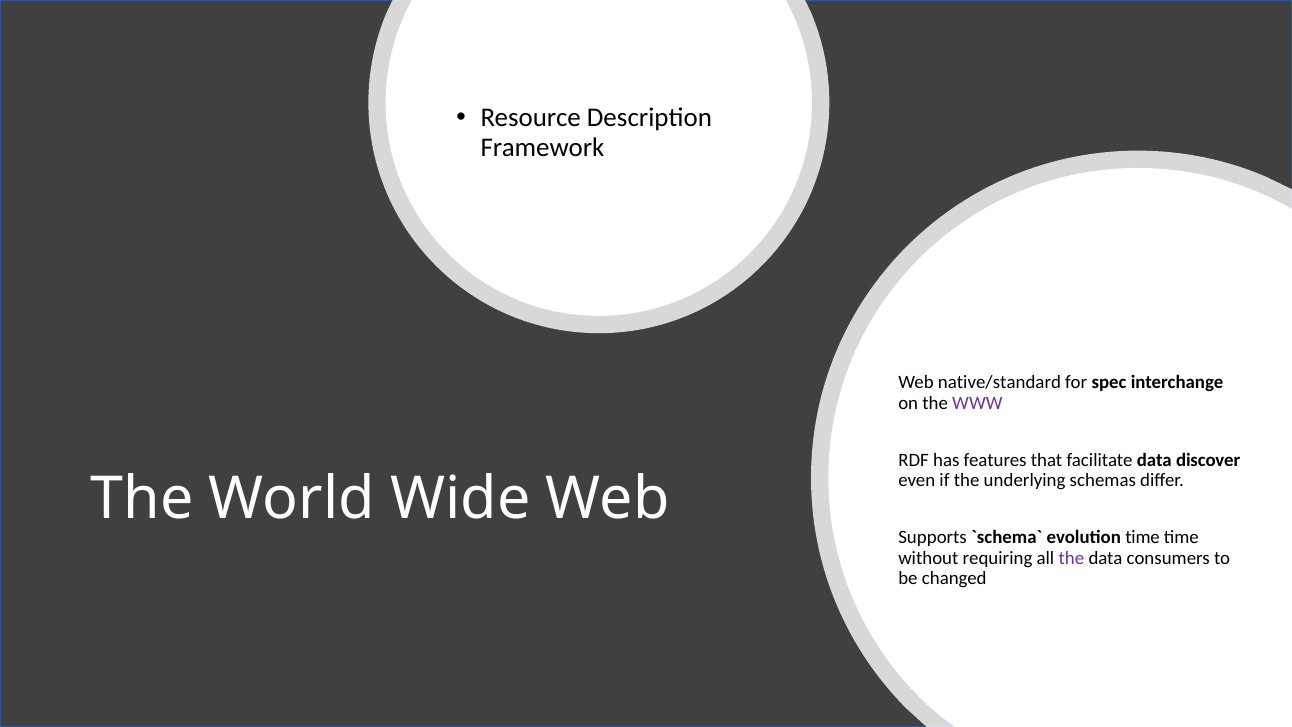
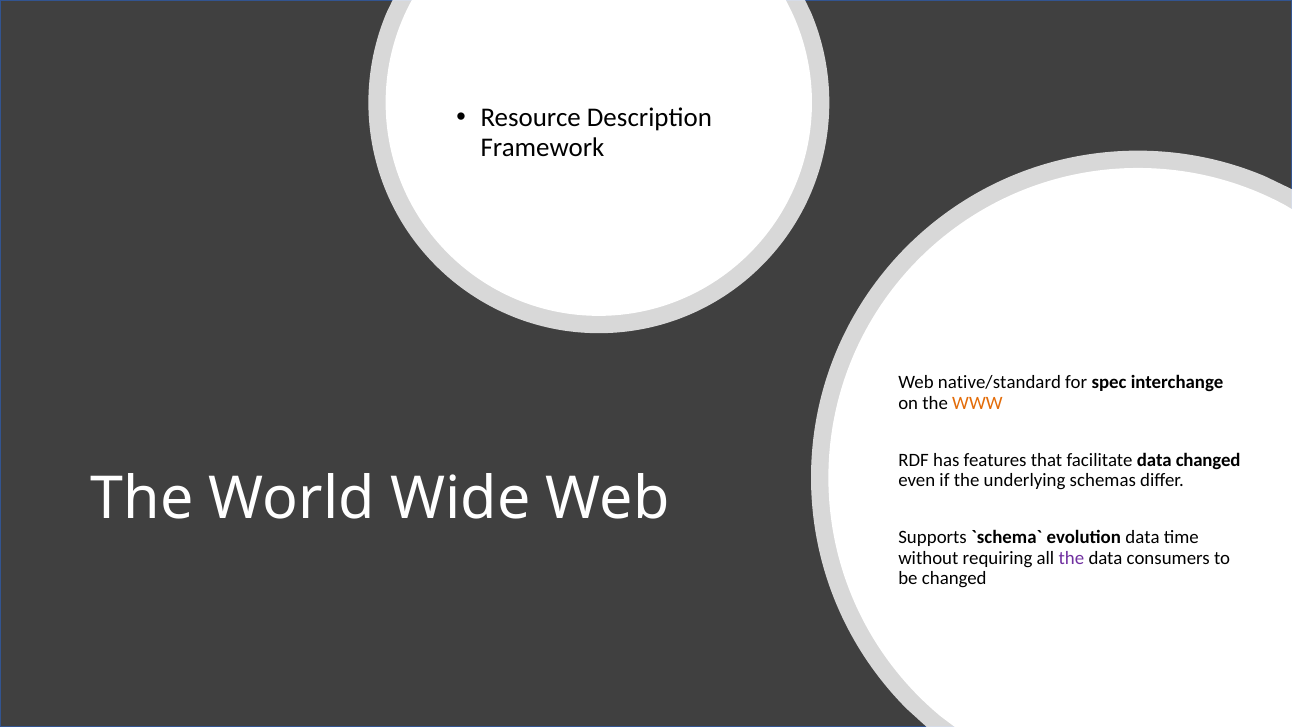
WWW colour: purple -> orange
data discover: discover -> changed
evolution time: time -> data
